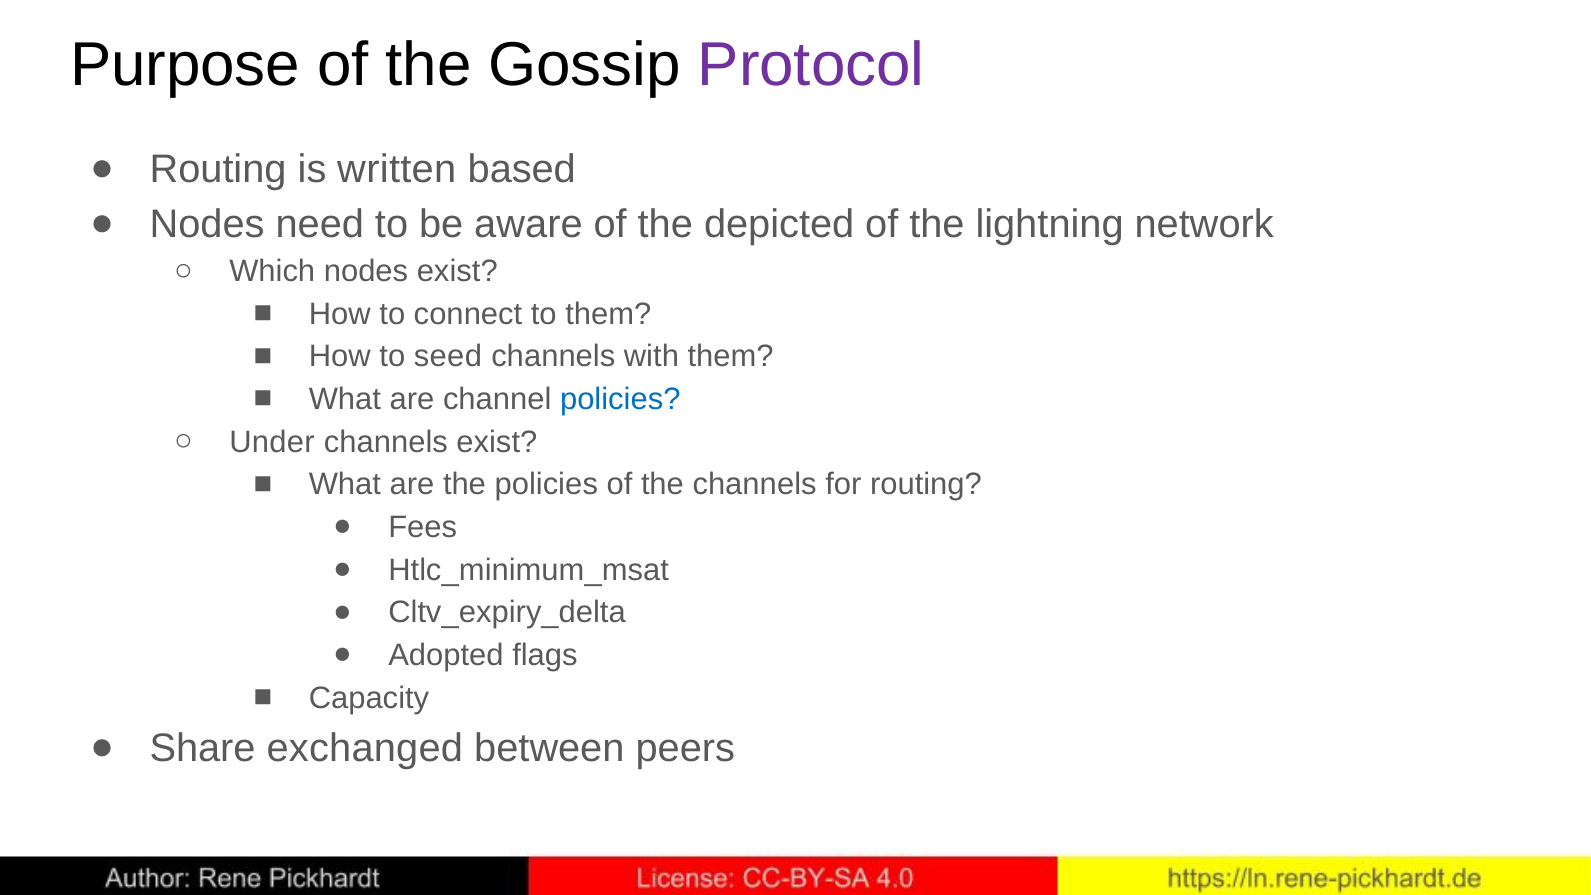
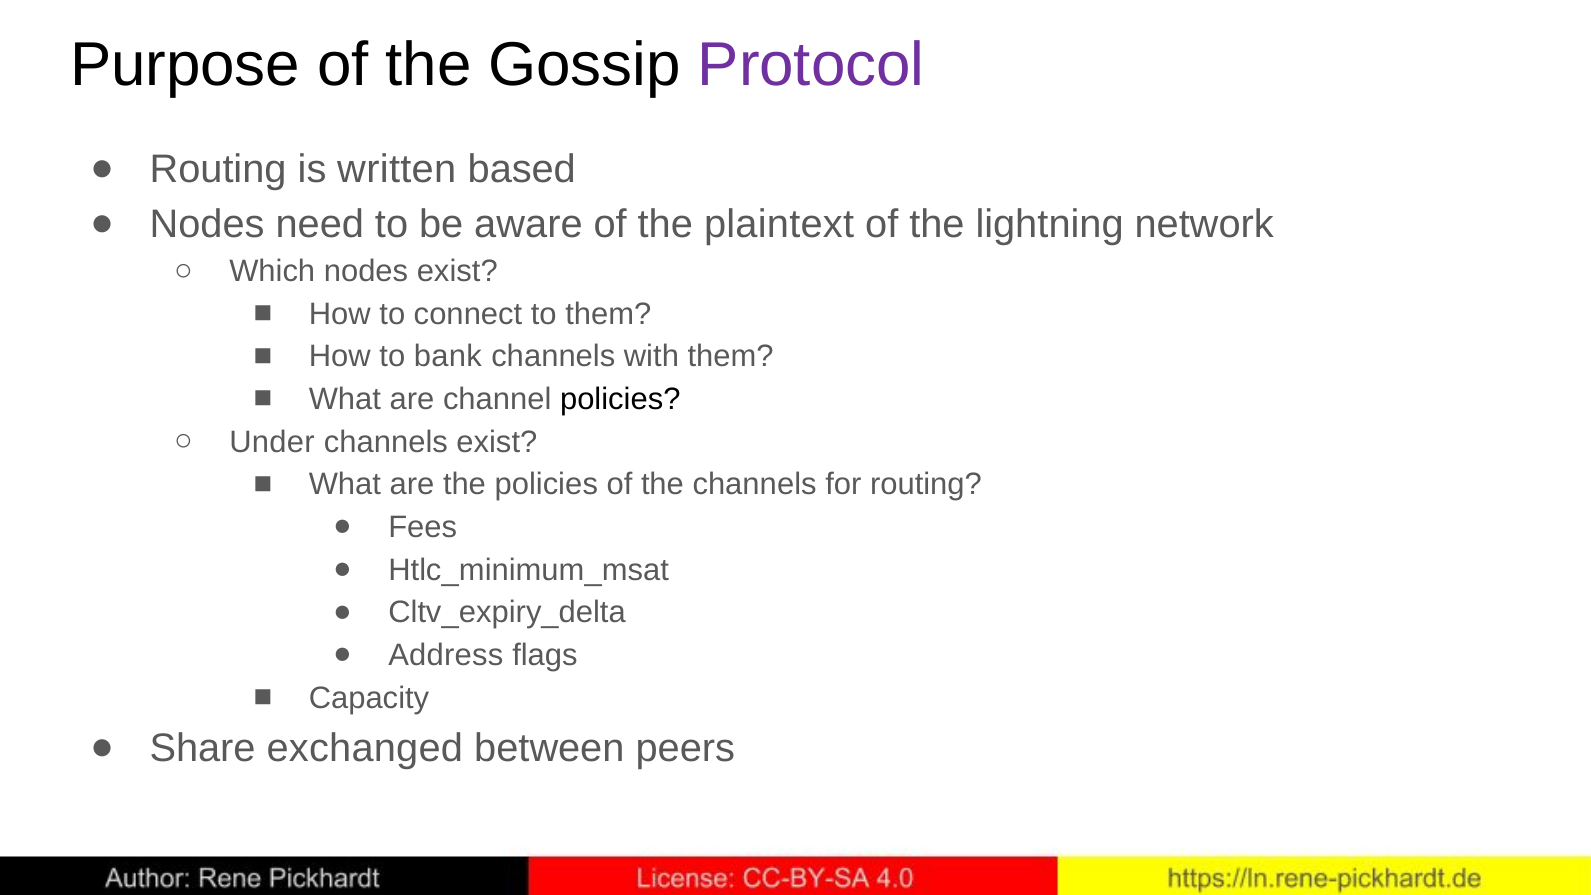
depicted: depicted -> plaintext
seed: seed -> bank
policies at (620, 399) colour: blue -> black
Adopted: Adopted -> Address
